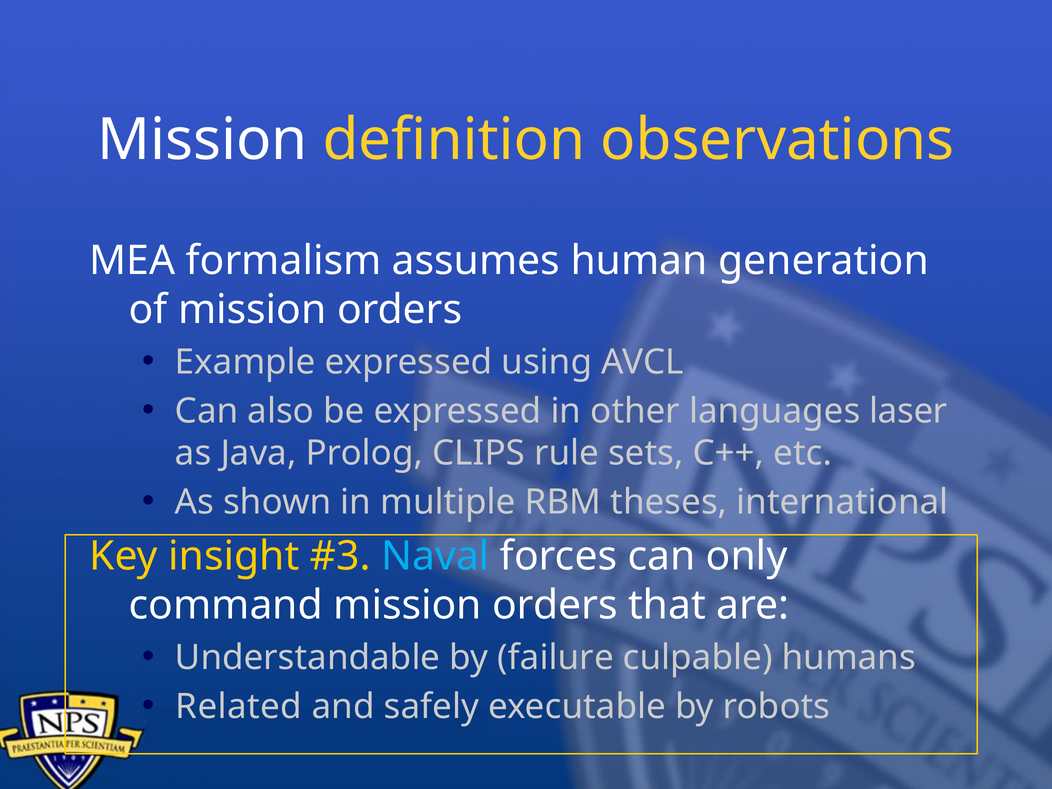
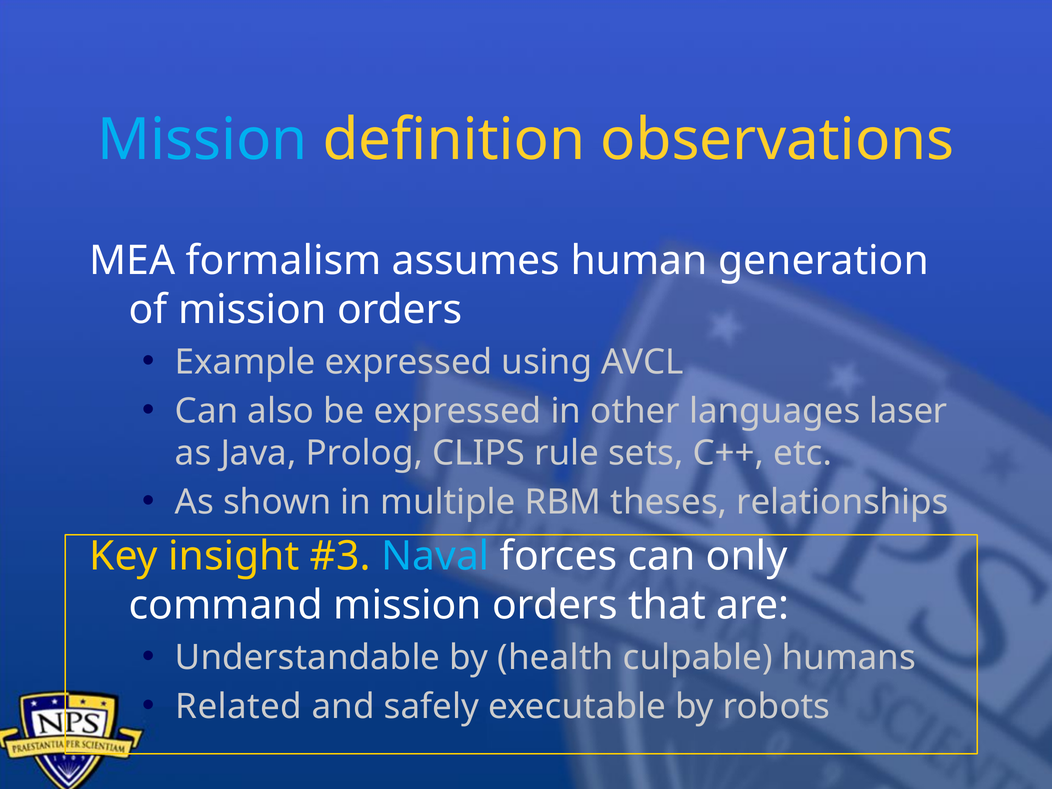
Mission at (202, 140) colour: white -> light blue
international: international -> relationships
failure: failure -> health
